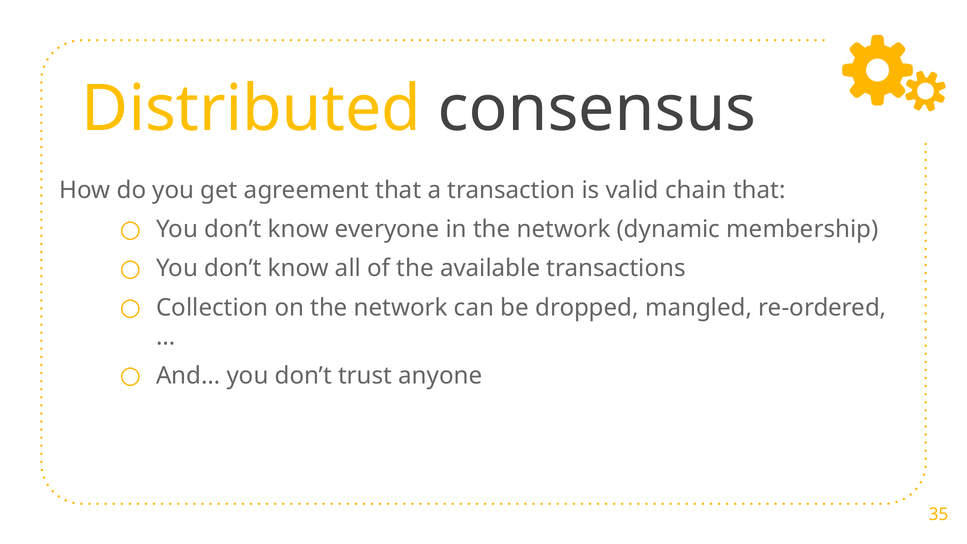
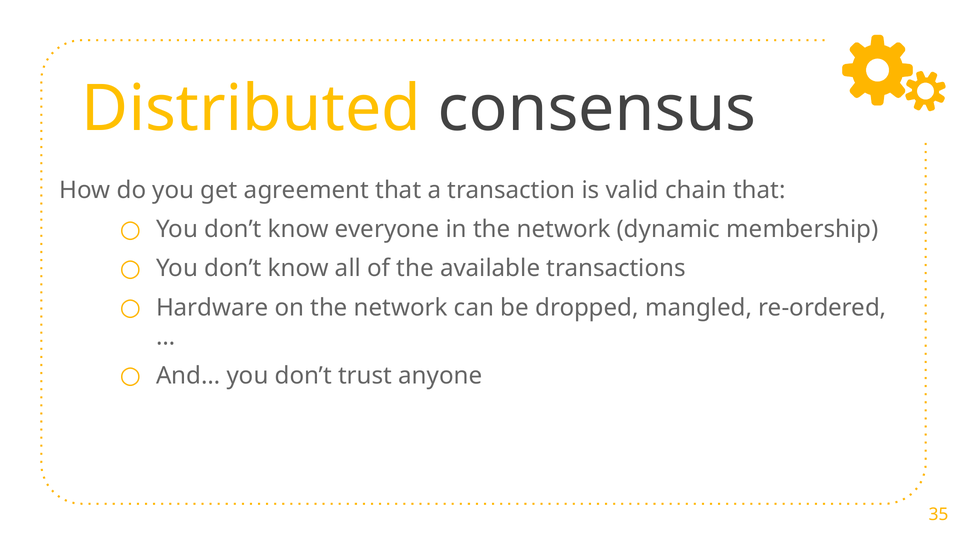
Collection: Collection -> Hardware
